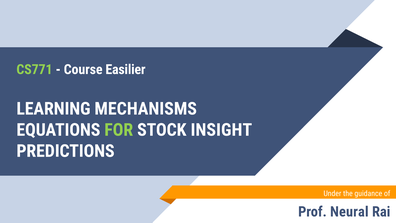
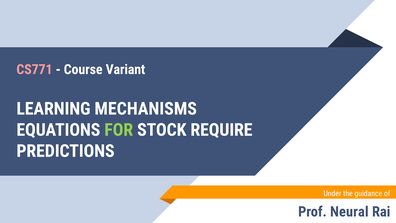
CS771 colour: light green -> pink
Easilier: Easilier -> Variant
INSIGHT: INSIGHT -> REQUIRE
